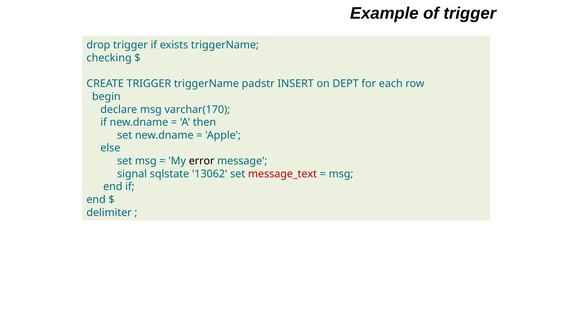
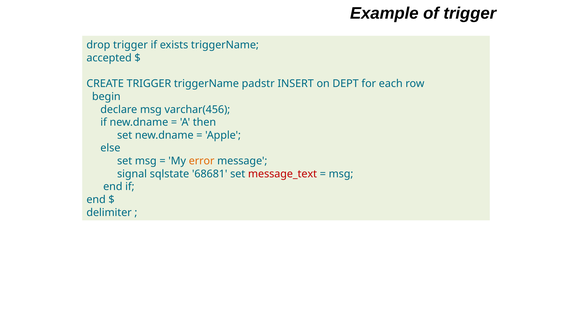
checking: checking -> accepted
varchar(170: varchar(170 -> varchar(456
error colour: black -> orange
13062: 13062 -> 68681
